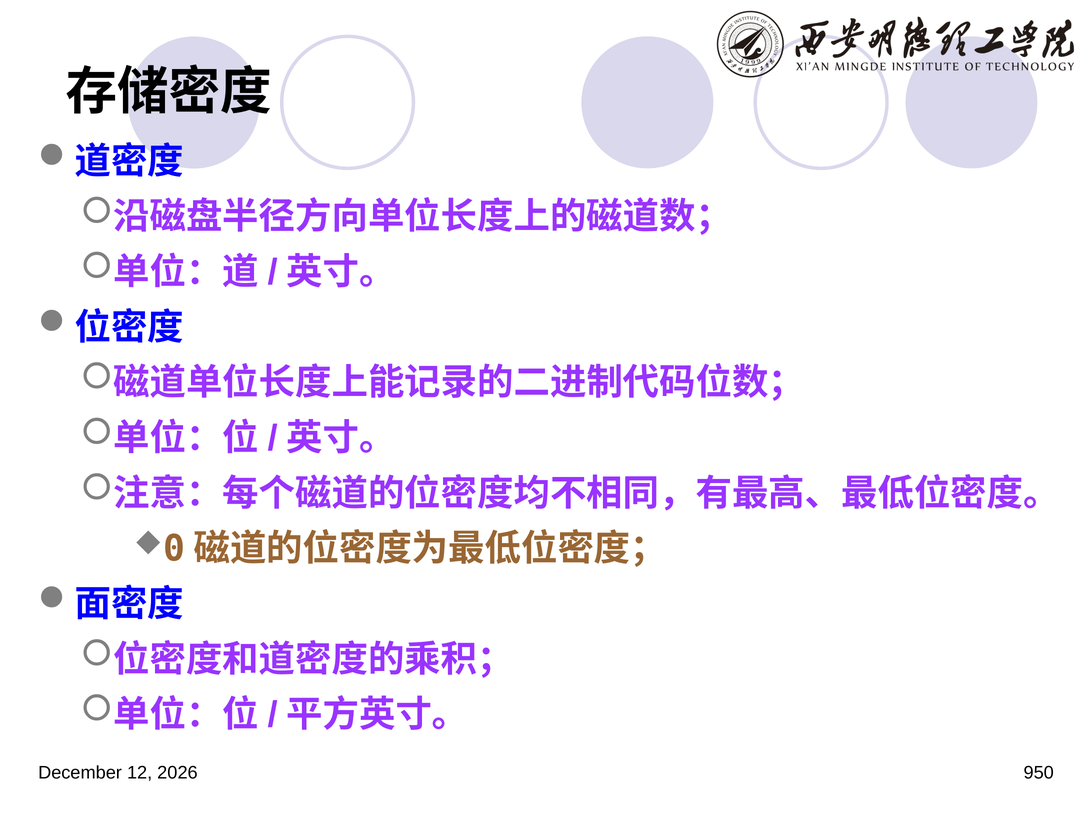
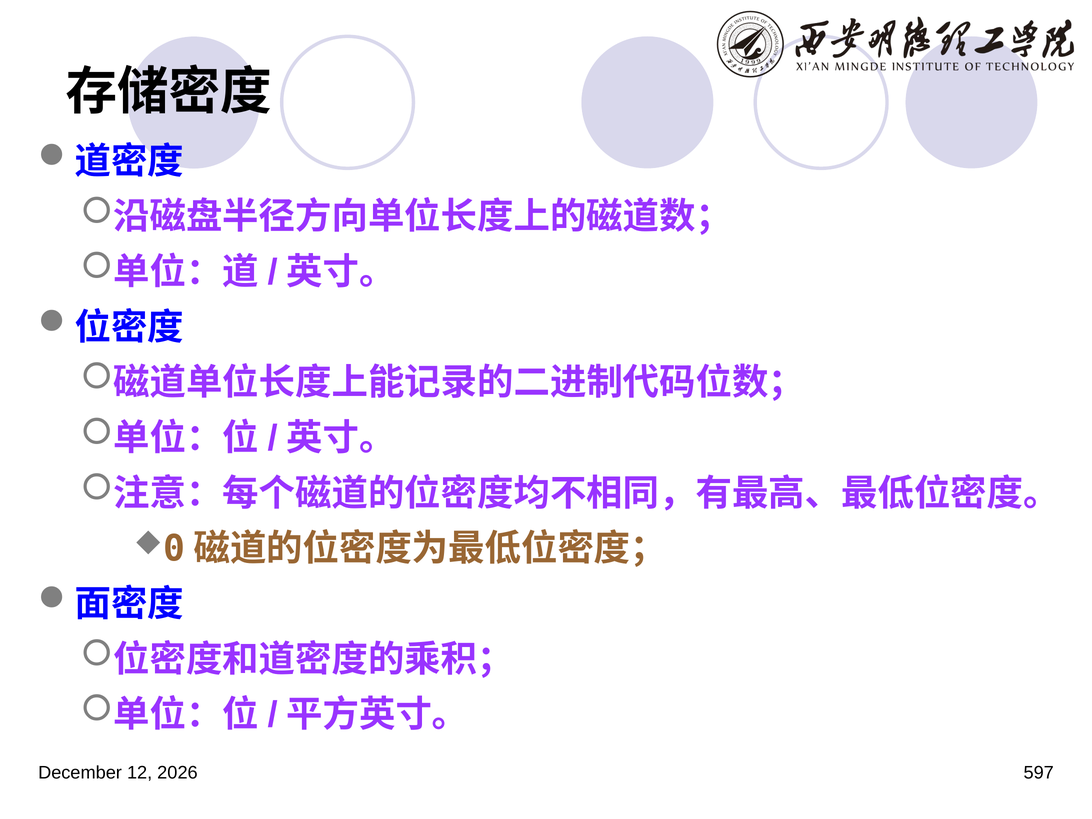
950: 950 -> 597
